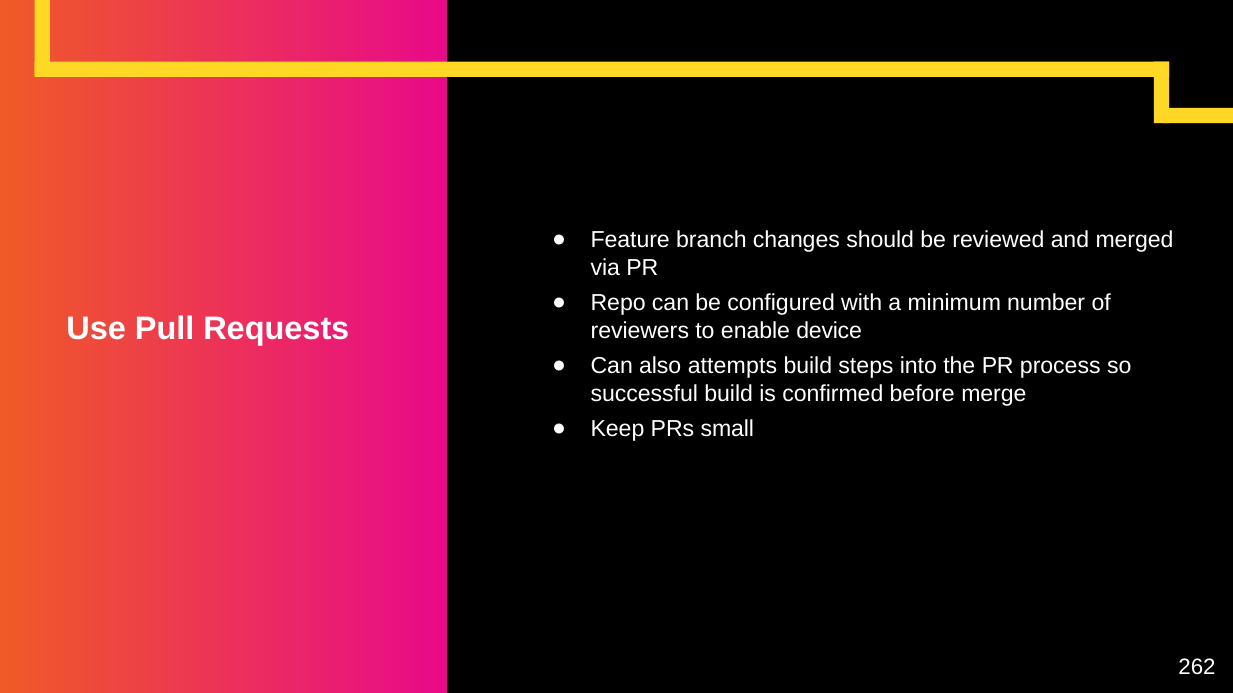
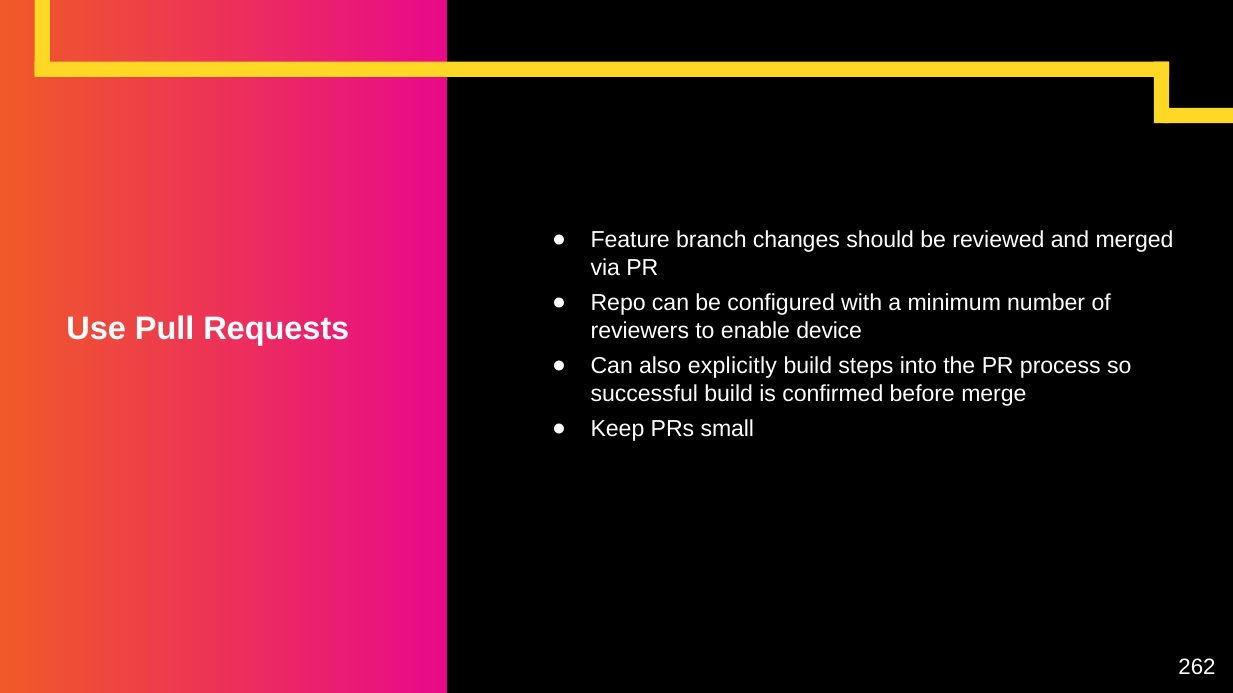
attempts: attempts -> explicitly
